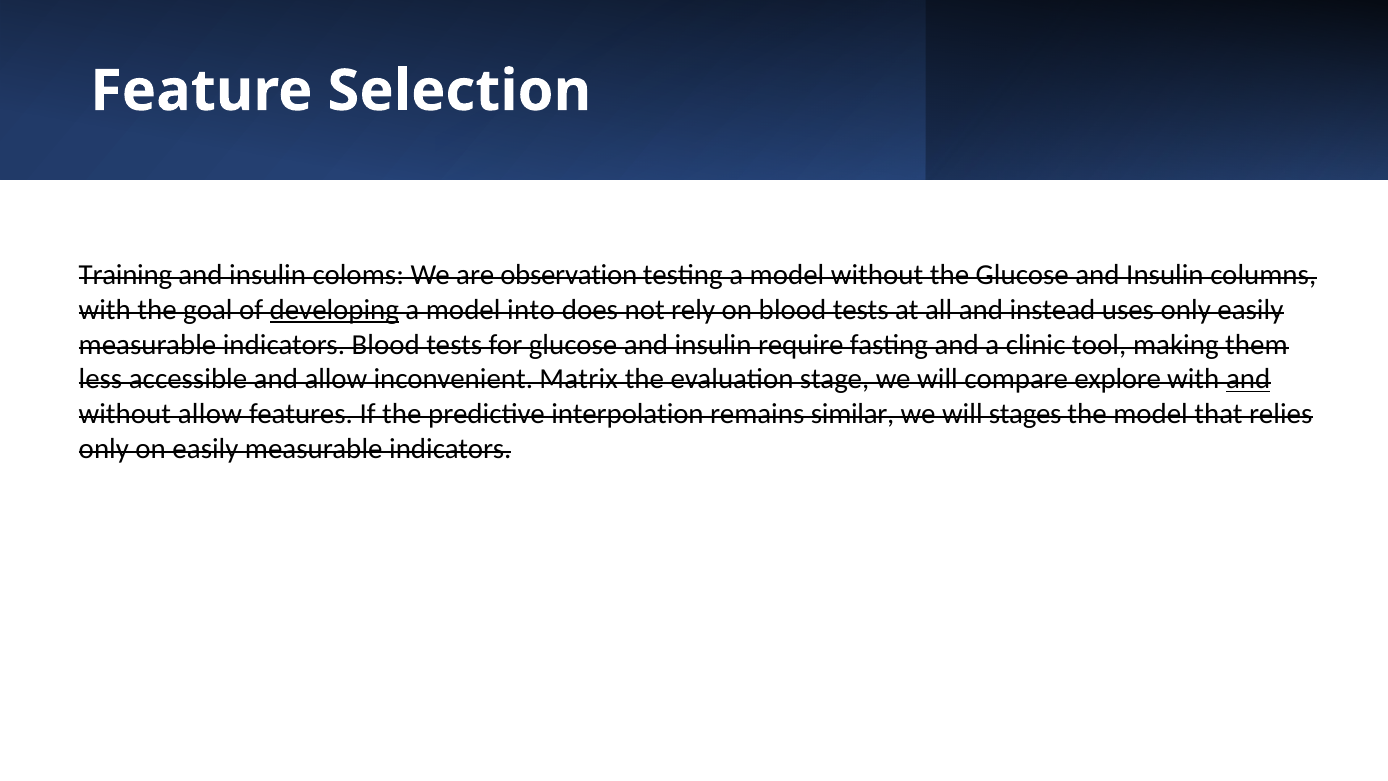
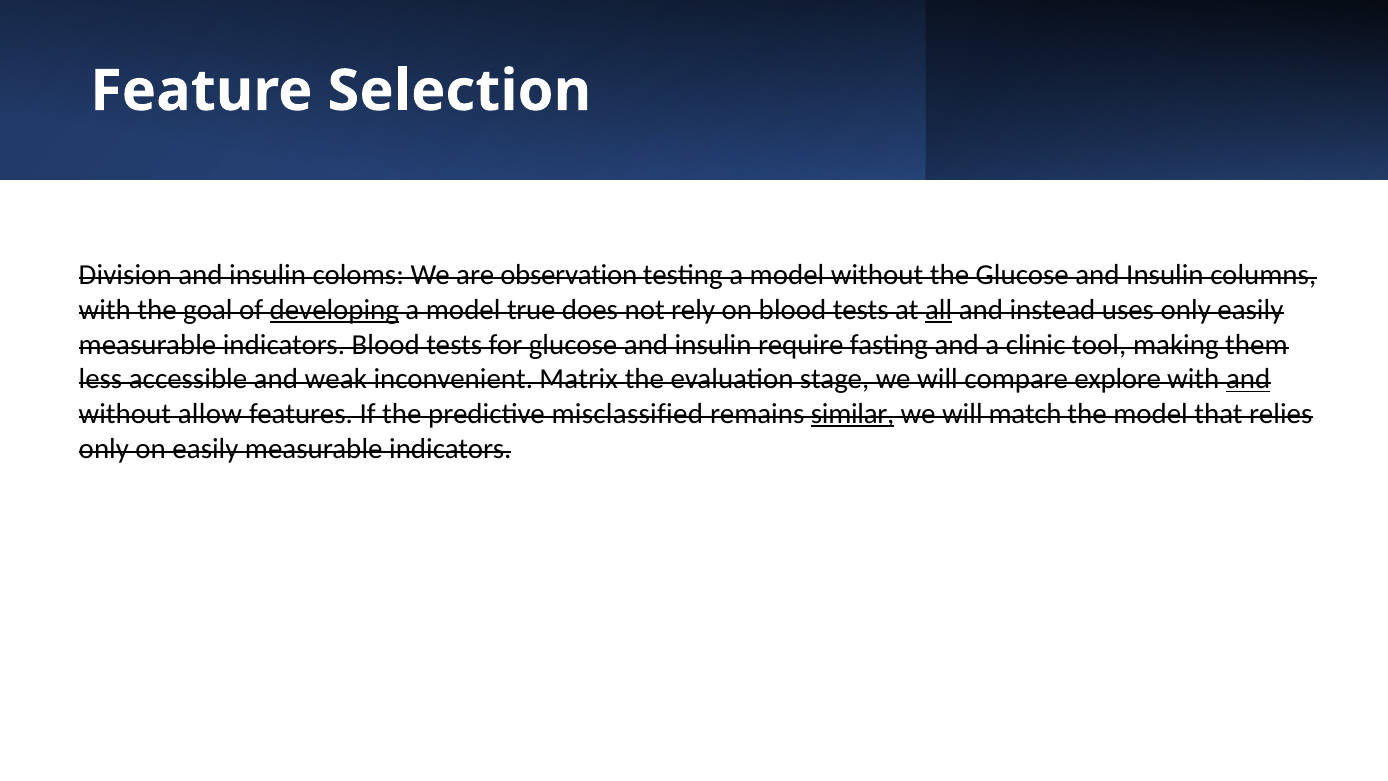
Training: Training -> Division
into: into -> true
all underline: none -> present
and allow: allow -> weak
interpolation: interpolation -> misclassified
similar underline: none -> present
stages: stages -> match
